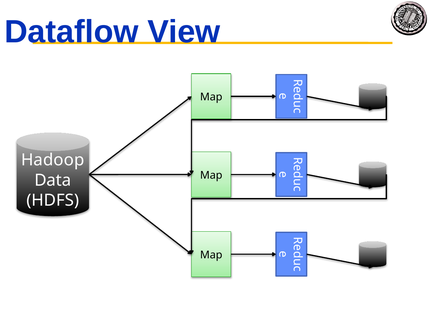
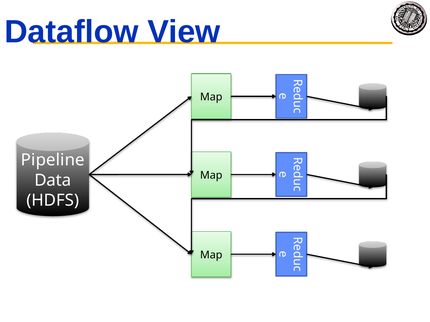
Hadoop: Hadoop -> Pipeline
